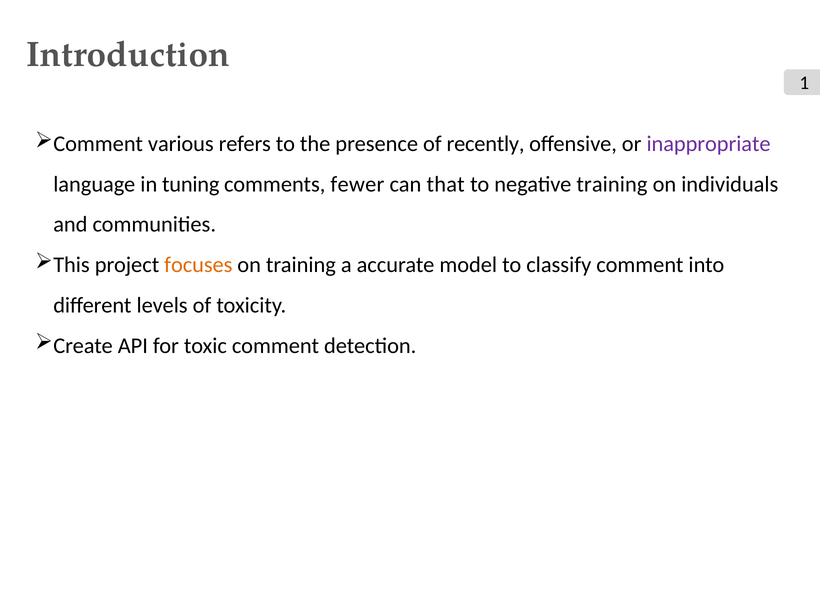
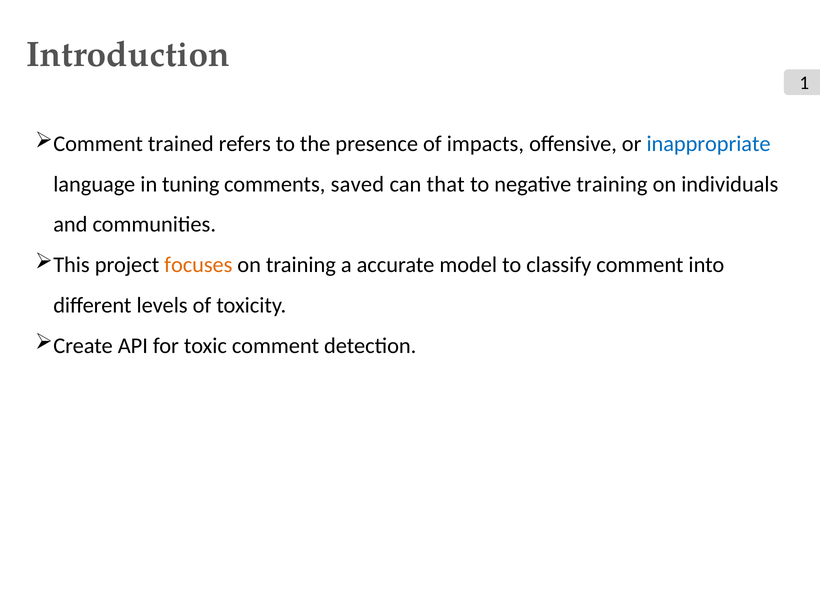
various: various -> trained
recently: recently -> impacts
inappropriate colour: purple -> blue
fewer: fewer -> saved
